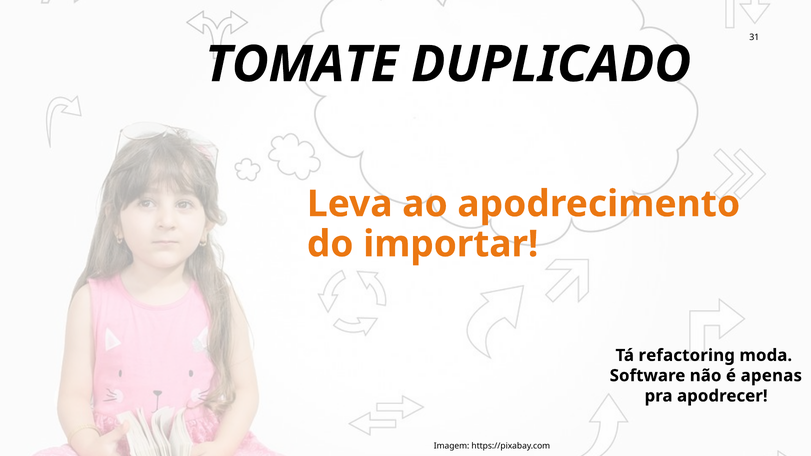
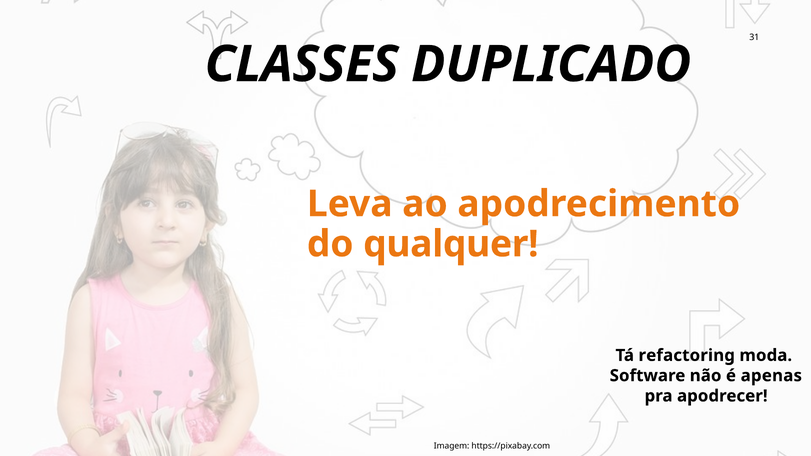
TOMATE: TOMATE -> CLASSES
importar: importar -> qualquer
